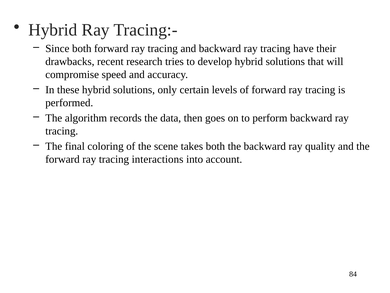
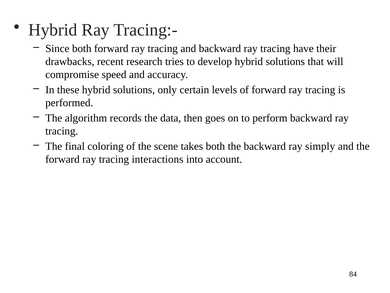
quality: quality -> simply
